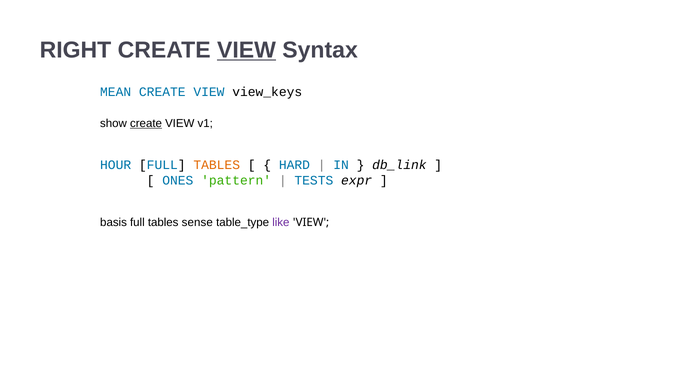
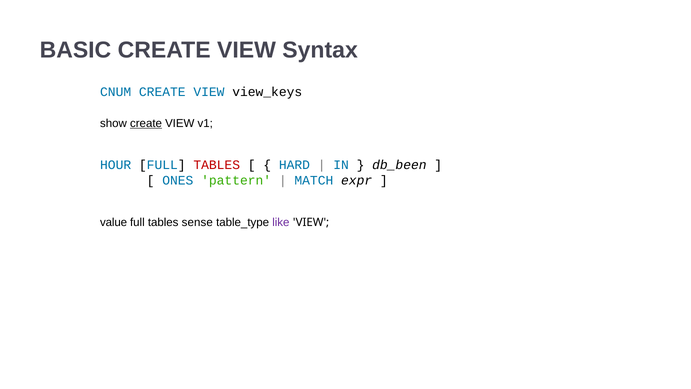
RIGHT: RIGHT -> BASIC
VIEW at (246, 50) underline: present -> none
MEAN: MEAN -> CNUM
TABLES at (217, 165) colour: orange -> red
db_link: db_link -> db_been
TESTS: TESTS -> MATCH
basis: basis -> value
